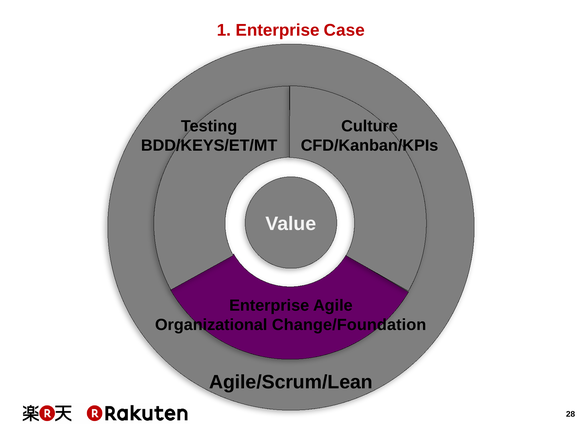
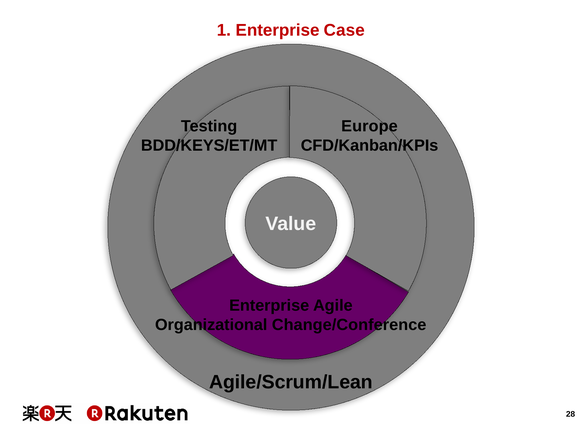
Culture: Culture -> Europe
Change/Foundation: Change/Foundation -> Change/Conference
